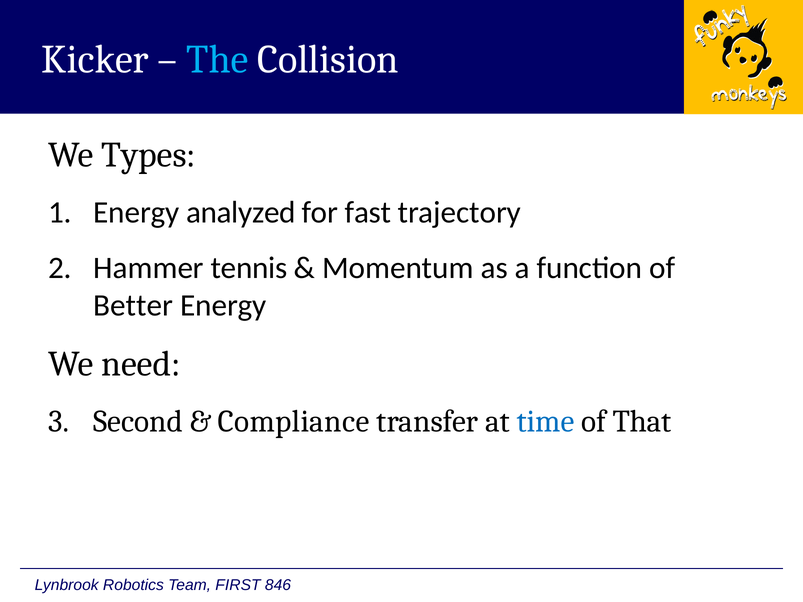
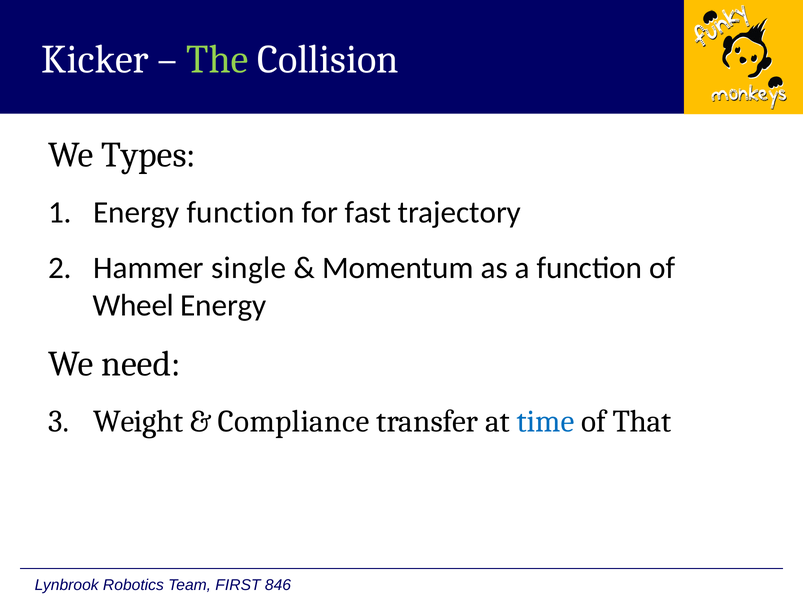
The colour: light blue -> light green
Energy analyzed: analyzed -> function
tennis: tennis -> single
Better: Better -> Wheel
Second: Second -> Weight
